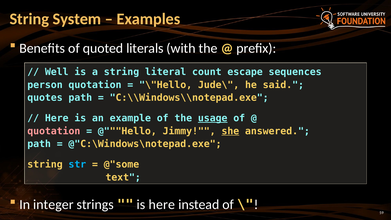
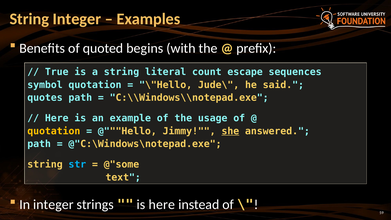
String System: System -> Integer
literals: literals -> begins
Well: Well -> True
person: person -> symbol
usage underline: present -> none
quotation at (54, 131) colour: pink -> yellow
